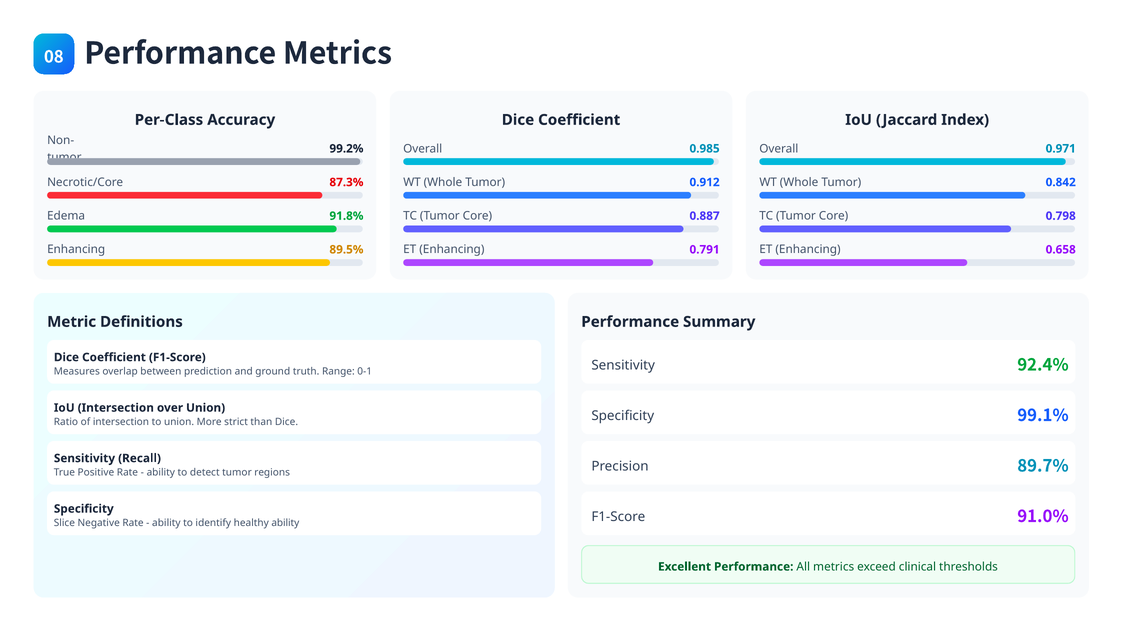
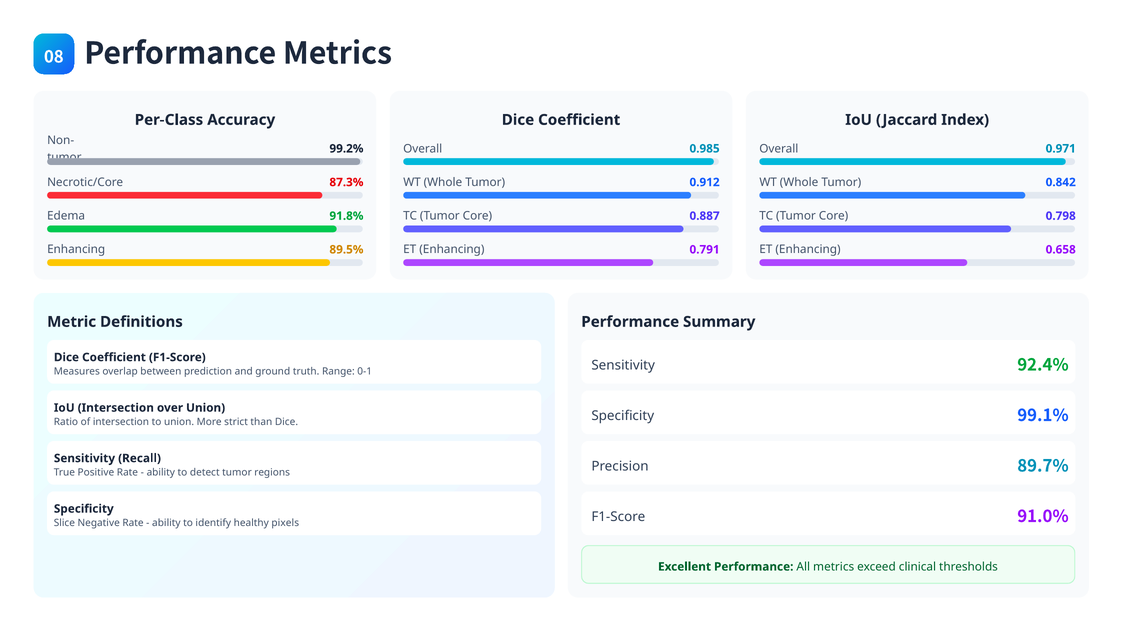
healthy ability: ability -> pixels
